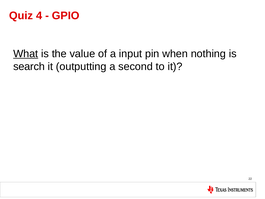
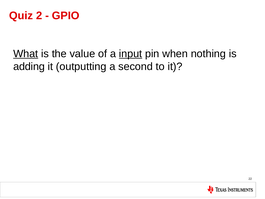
4: 4 -> 2
input underline: none -> present
search: search -> adding
